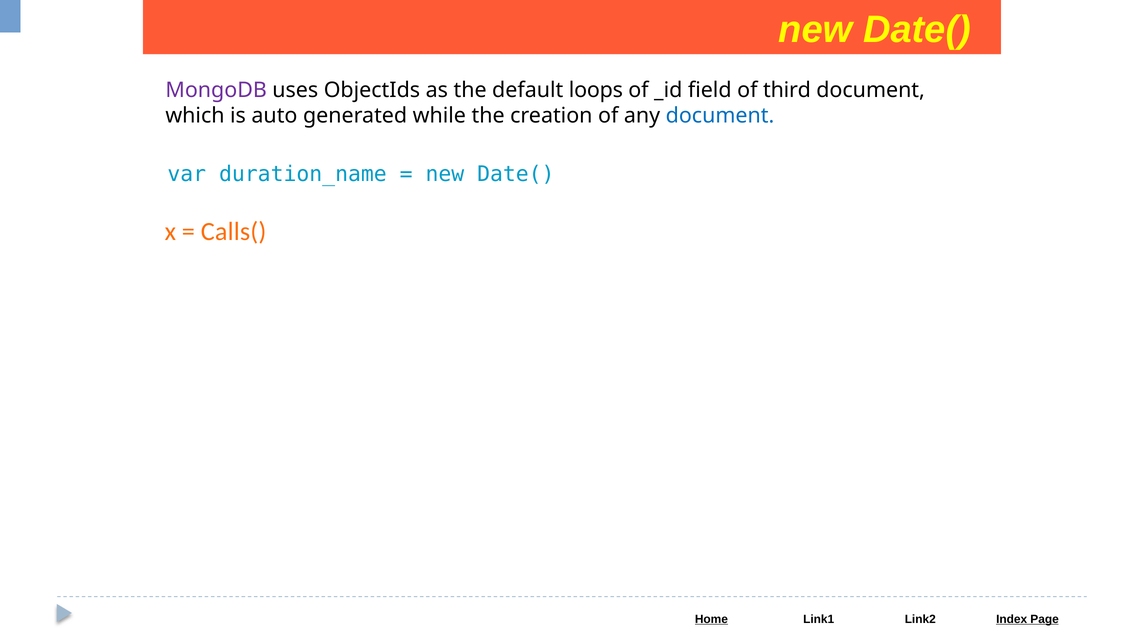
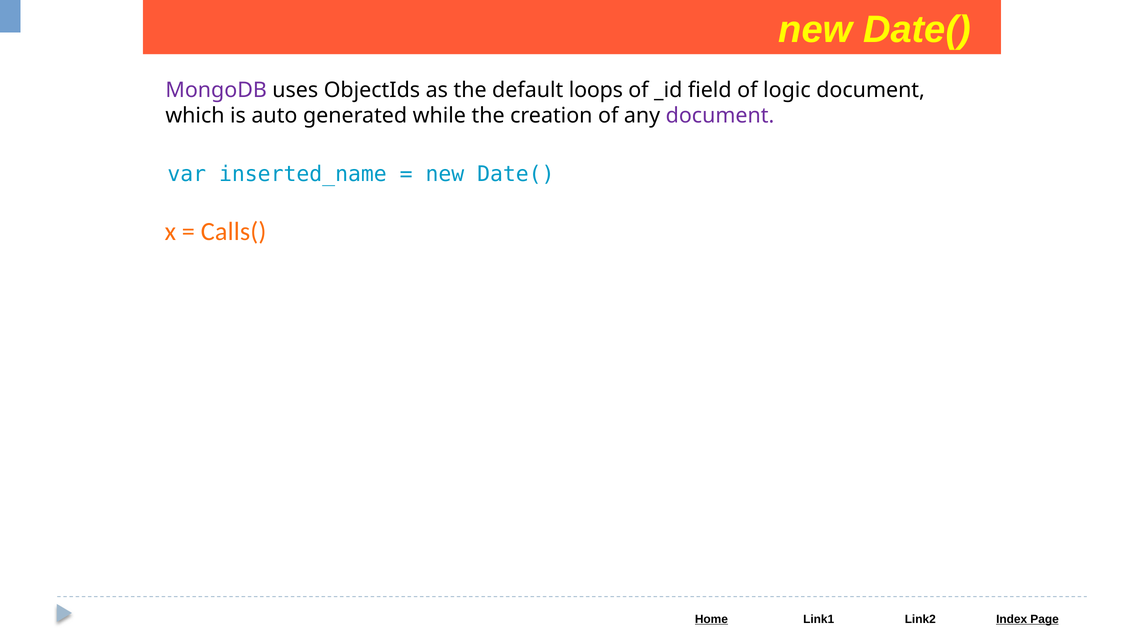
third: third -> logic
document at (720, 116) colour: blue -> purple
duration_name: duration_name -> inserted_name
